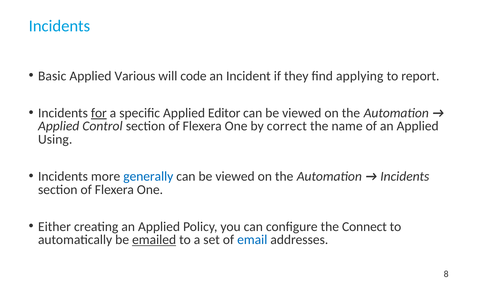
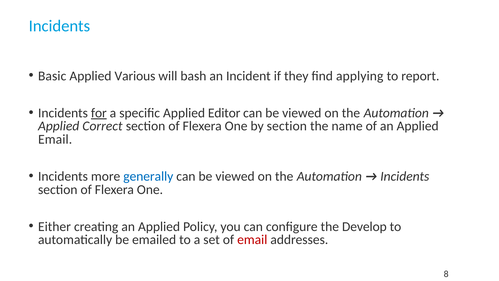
code: code -> bash
Control: Control -> Correct
by correct: correct -> section
Using at (55, 139): Using -> Email
Connect: Connect -> Develop
emailed underline: present -> none
email at (252, 240) colour: blue -> red
